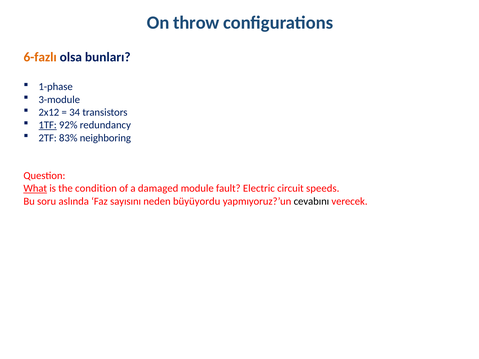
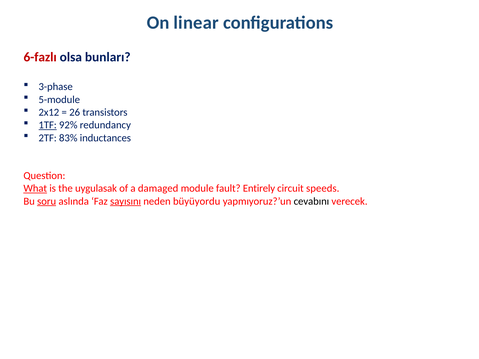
throw: throw -> linear
6-fazlı colour: orange -> red
1-phase: 1-phase -> 3-phase
3-module: 3-module -> 5-module
34: 34 -> 26
neighboring: neighboring -> inductances
condition: condition -> uygulasak
Electric: Electric -> Entirely
soru underline: none -> present
sayısını underline: none -> present
